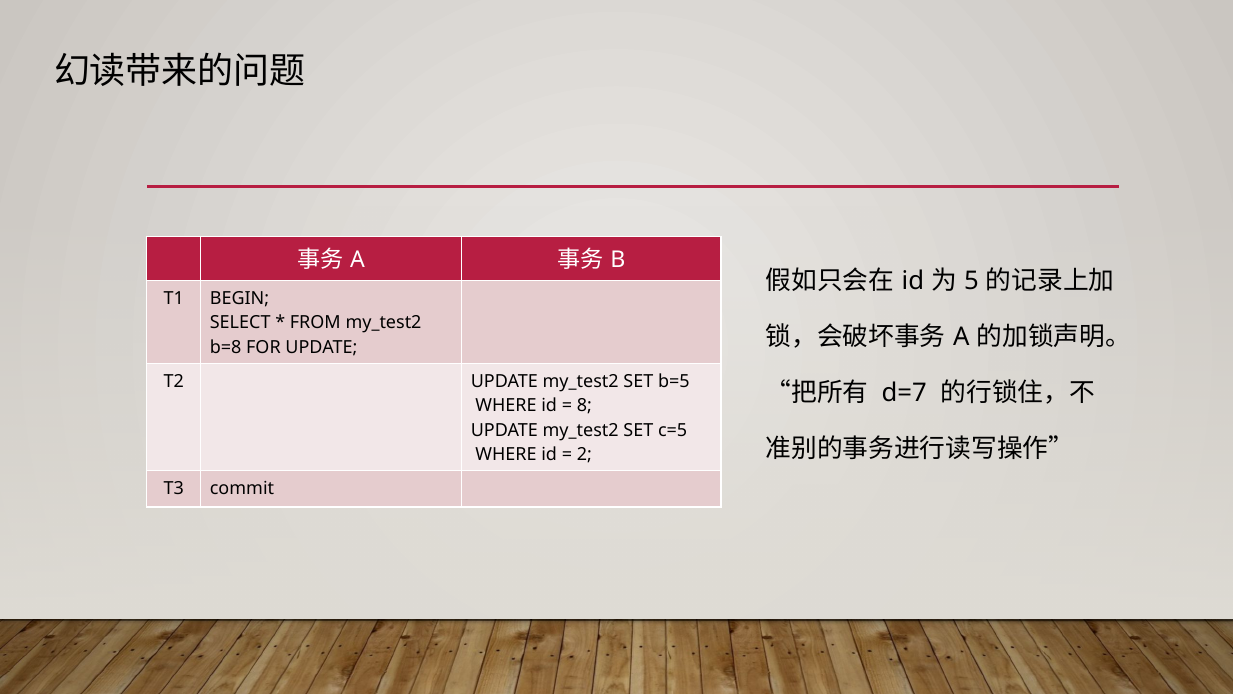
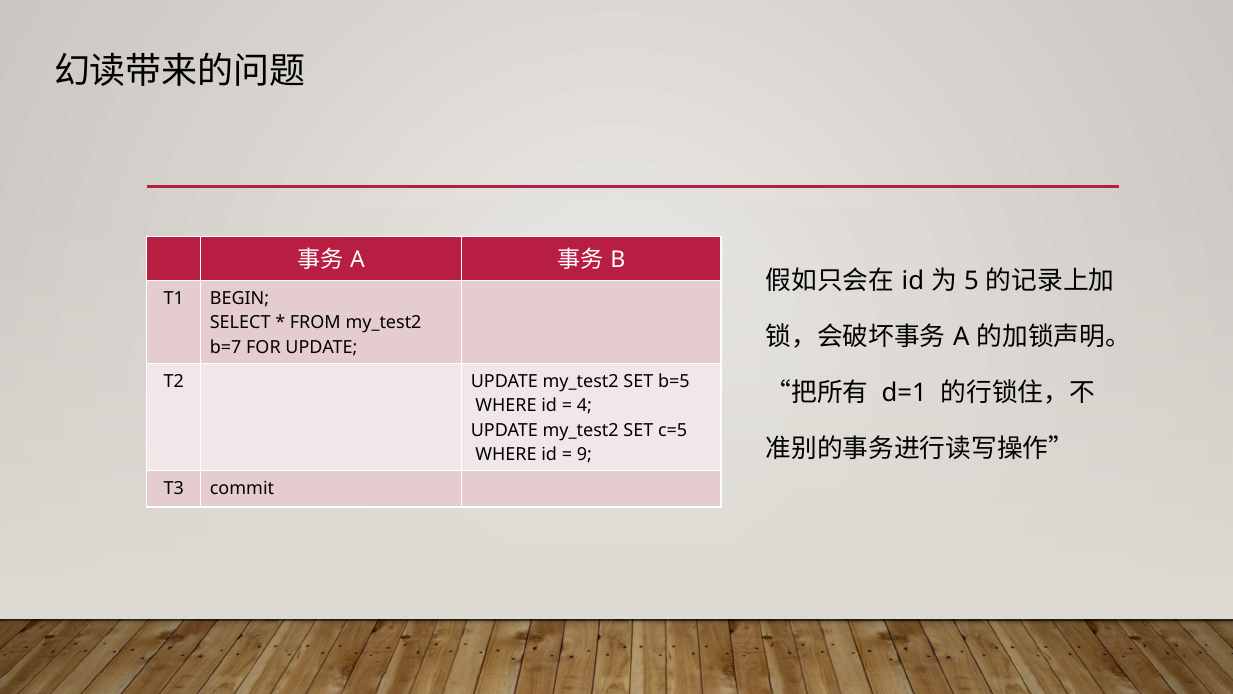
b=8: b=8 -> b=7
d=7: d=7 -> d=1
8: 8 -> 4
2: 2 -> 9
